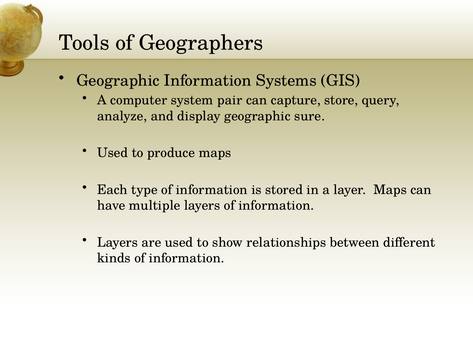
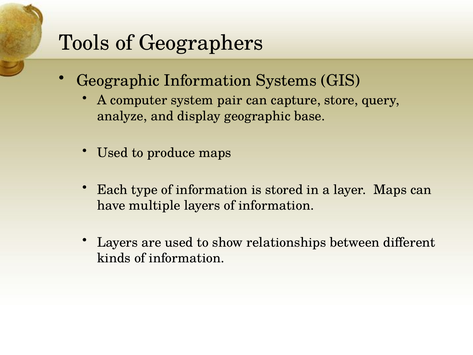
sure: sure -> base
